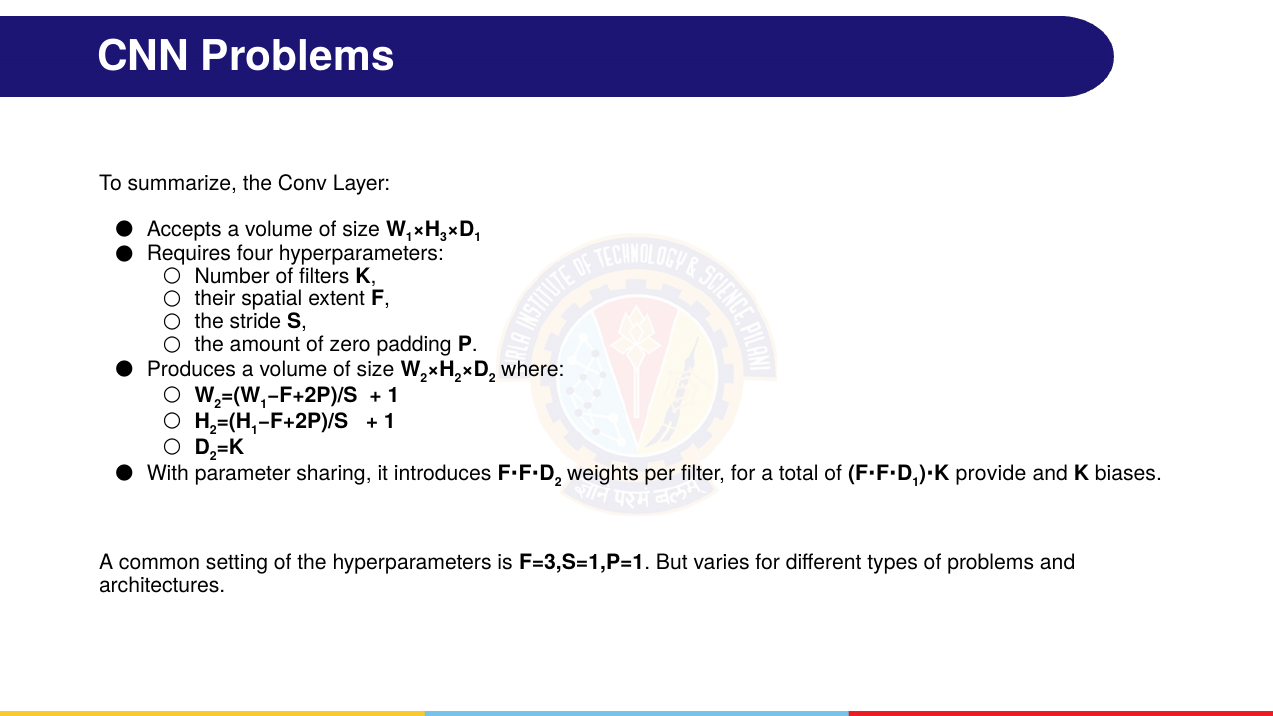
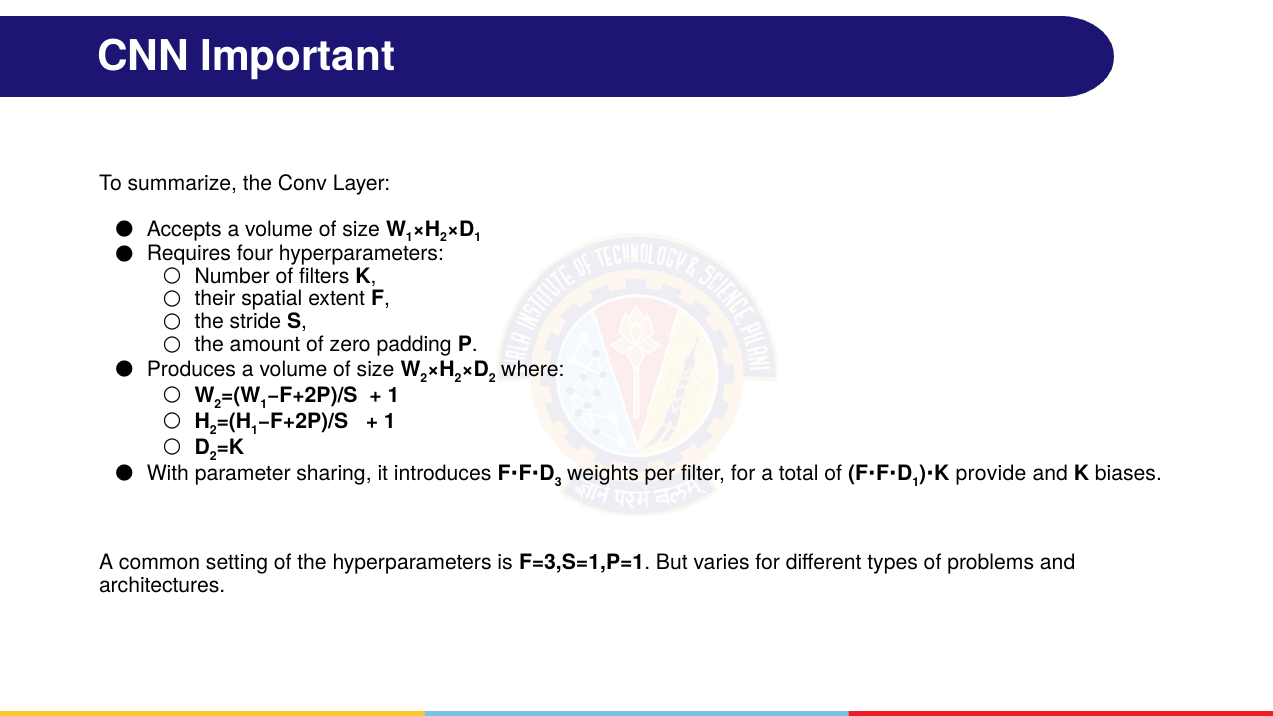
CNN Problems: Problems -> Important
3 at (444, 238): 3 -> 2
2 at (558, 482): 2 -> 3
